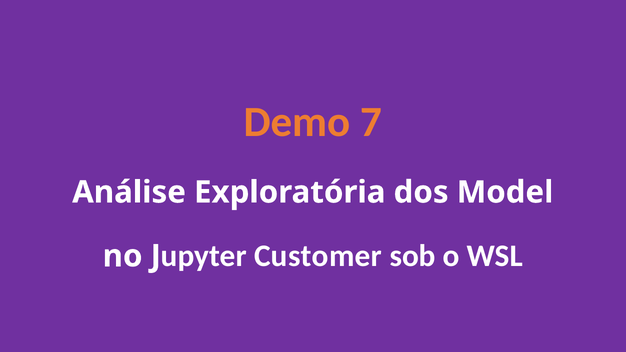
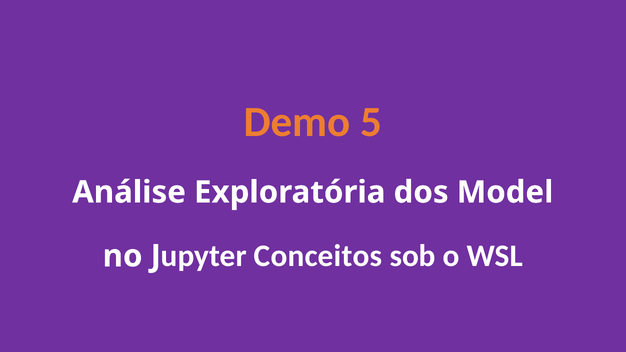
7: 7 -> 5
Customer: Customer -> Conceitos
